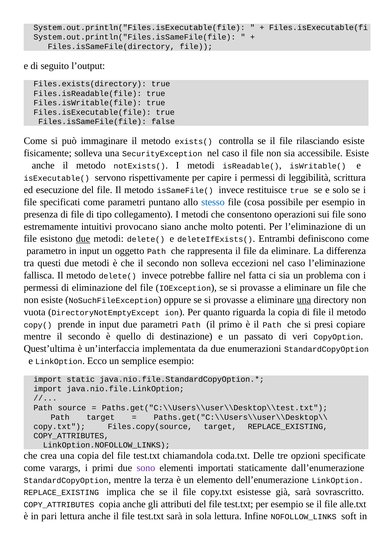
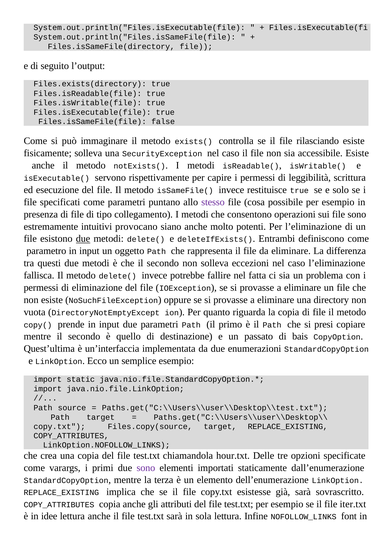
stesso colour: blue -> purple
una at (304, 300) underline: present -> none
veri: veri -> bais
coda.txt: coda.txt -> hour.txt
alle.txt: alle.txt -> iter.txt
pari: pari -> idee
soft: soft -> font
